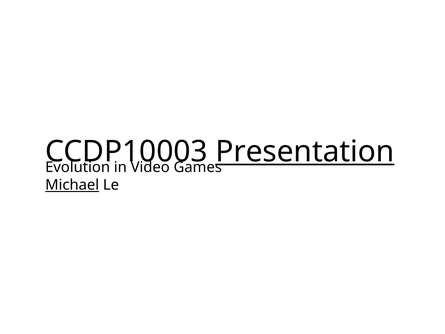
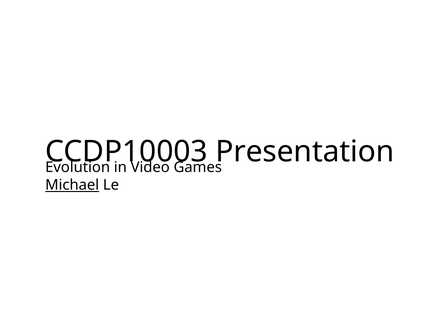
Presentation underline: present -> none
